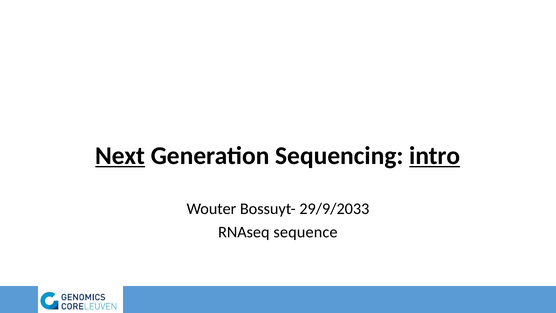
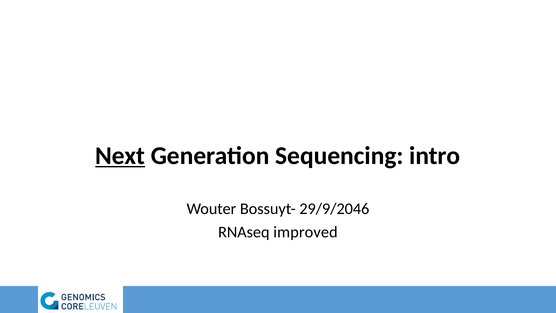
intro underline: present -> none
29/9/2033: 29/9/2033 -> 29/9/2046
sequence: sequence -> improved
